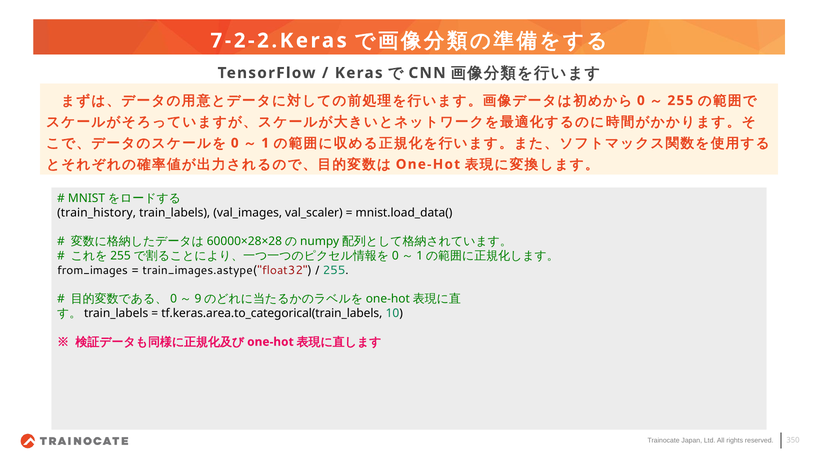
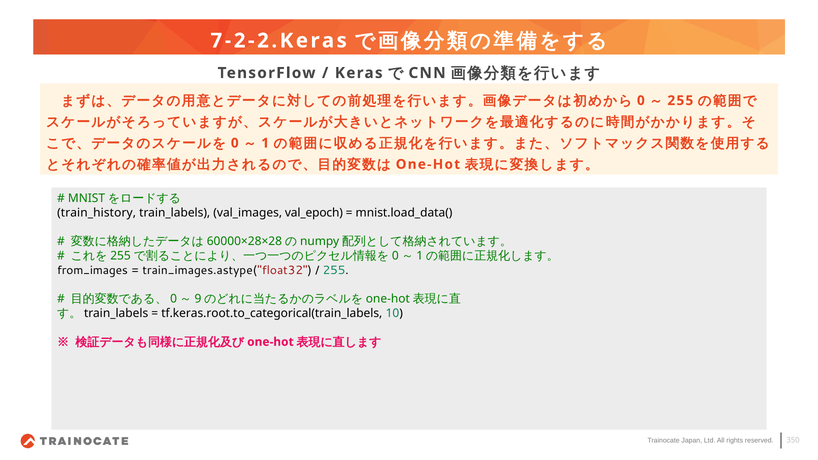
val_scaler: val_scaler -> val_epoch
tf.keras.area.to_categorical(train_labels: tf.keras.area.to_categorical(train_labels -> tf.keras.root.to_categorical(train_labels
